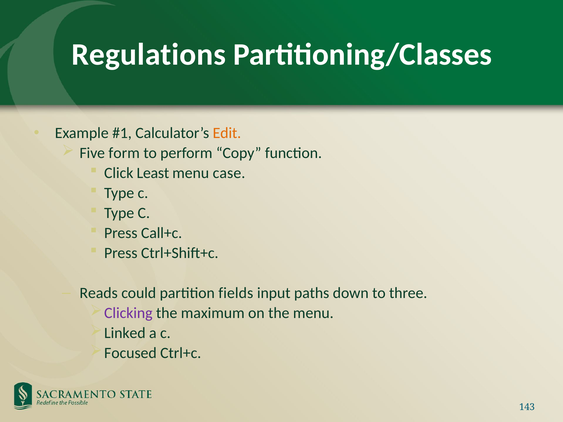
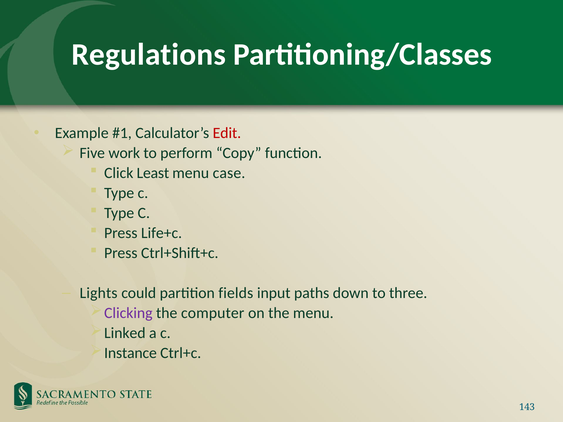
Edit colour: orange -> red
form: form -> work
Call+c: Call+c -> Life+c
Reads: Reads -> Lights
maximum: maximum -> computer
Focused: Focused -> Instance
